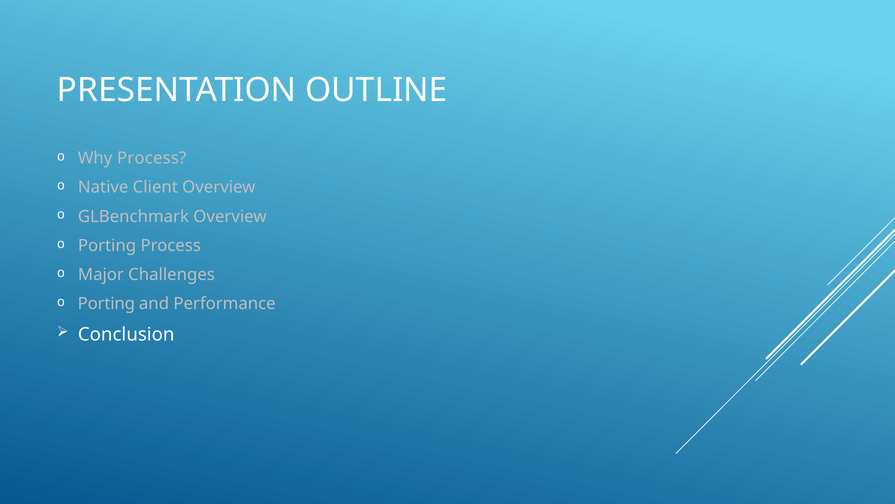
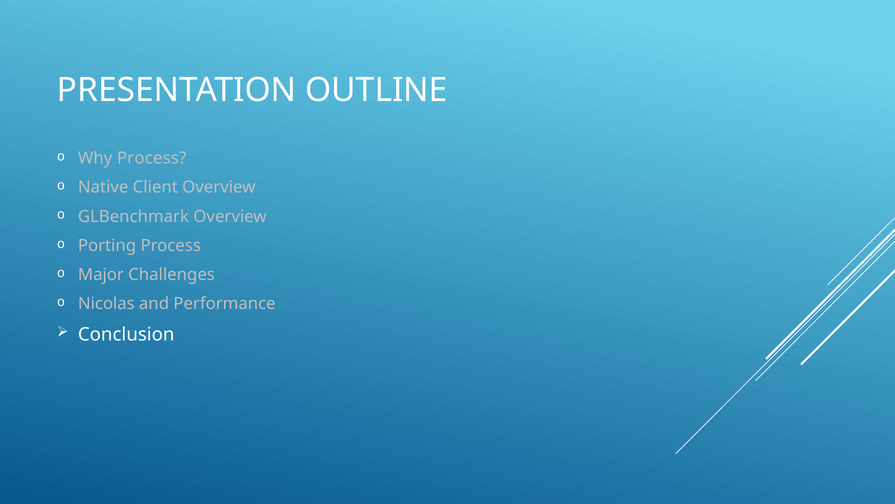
Porting at (106, 304): Porting -> Nicolas
